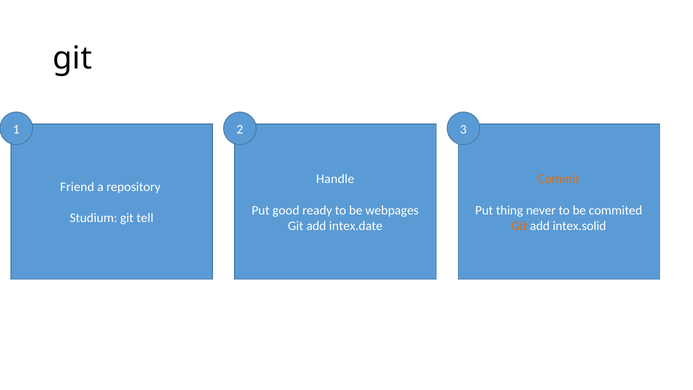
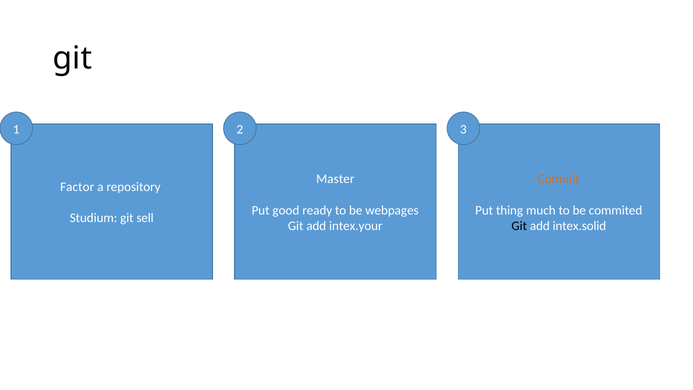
Handle: Handle -> Master
Friend: Friend -> Factor
never: never -> much
tell: tell -> sell
intex.date: intex.date -> intex.your
Git at (519, 226) colour: orange -> black
